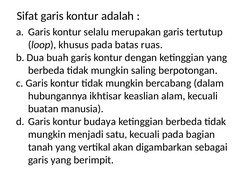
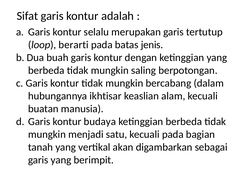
khusus: khusus -> berarti
ruas: ruas -> jenis
